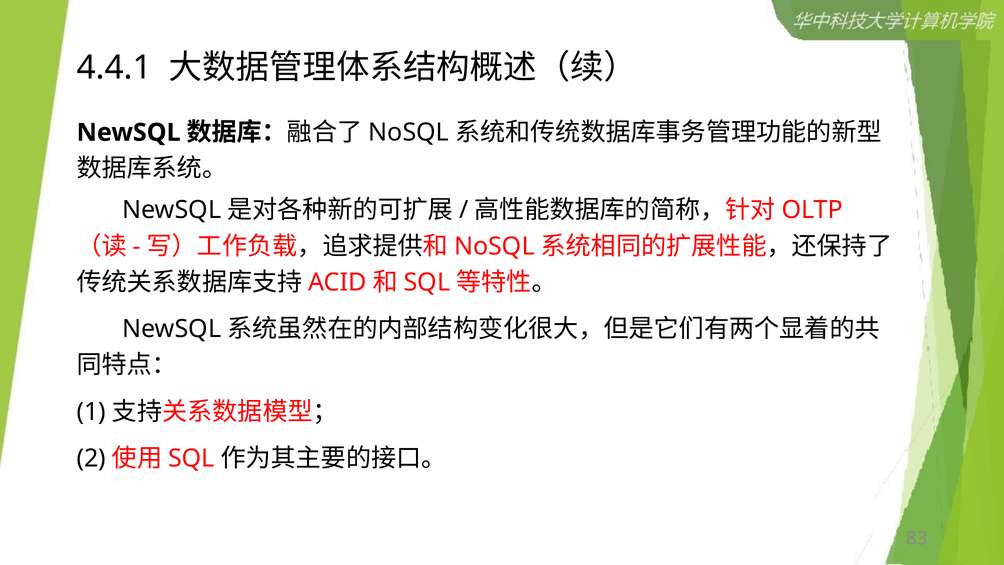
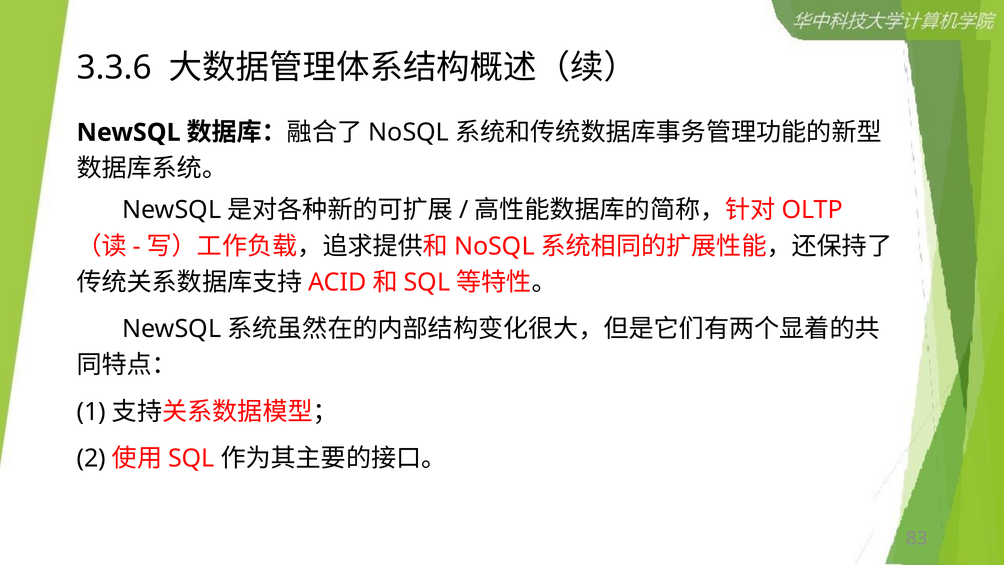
4.4.1: 4.4.1 -> 3.3.6
